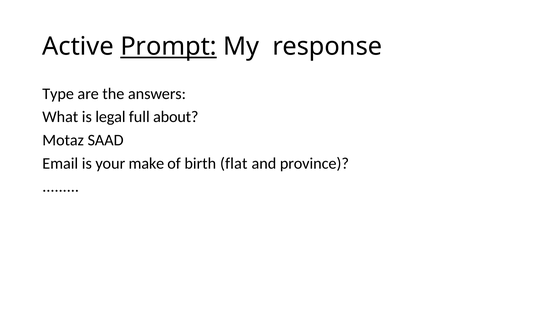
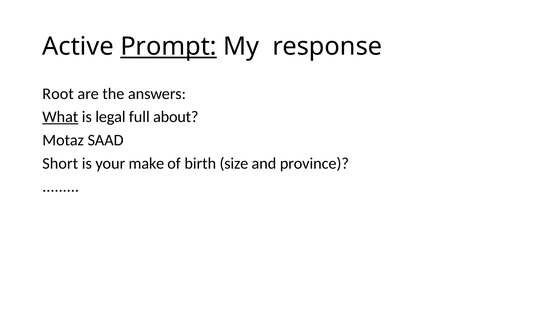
Type: Type -> Root
What underline: none -> present
Email: Email -> Short
flat: flat -> size
